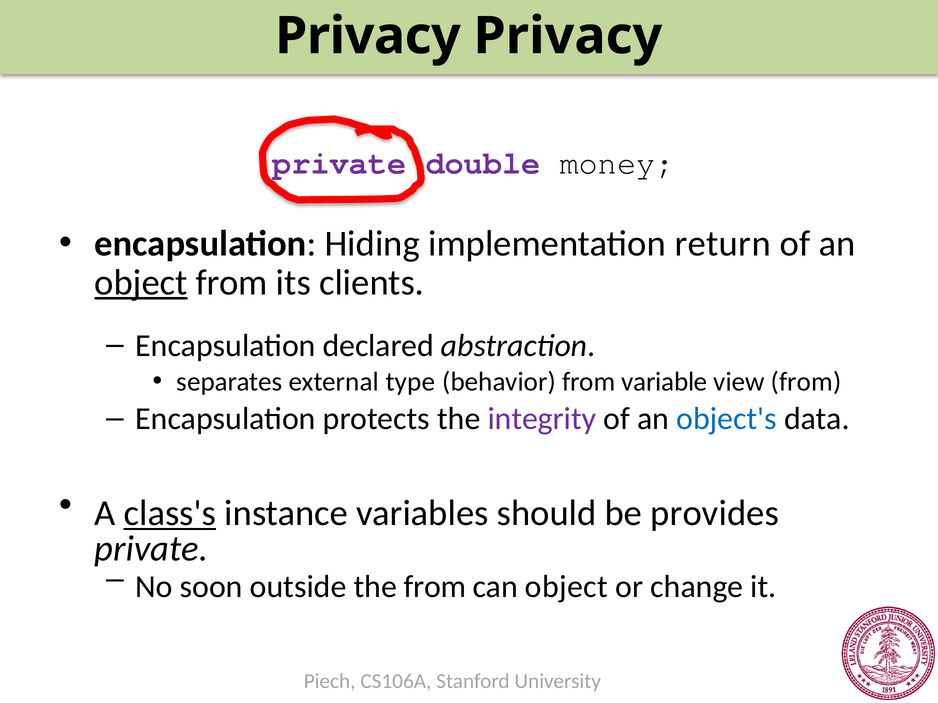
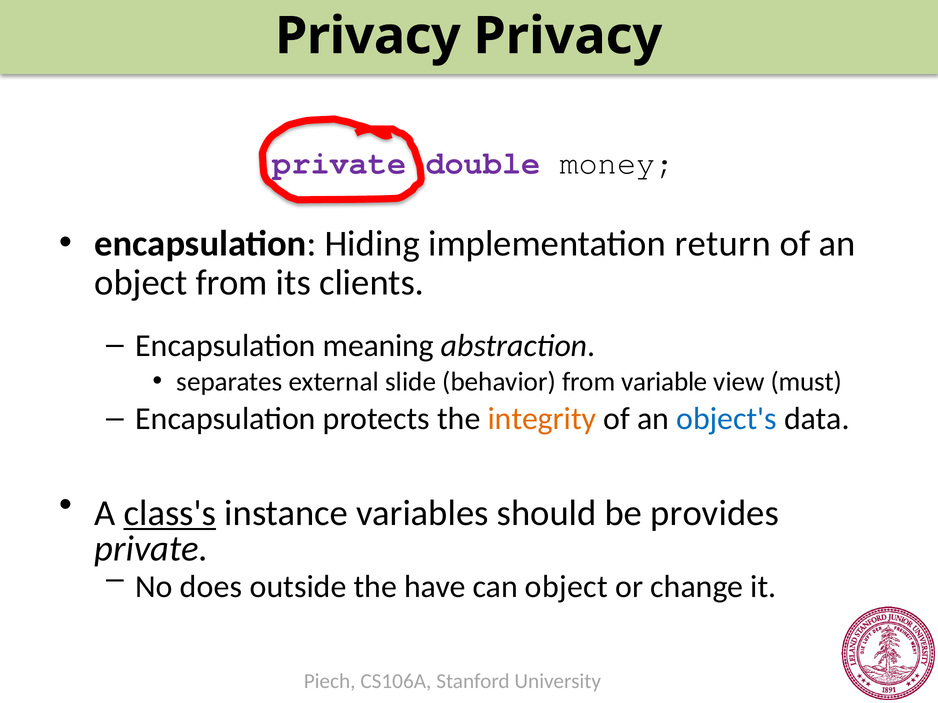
object at (141, 283) underline: present -> none
declared: declared -> meaning
type: type -> slide
view from: from -> must
integrity colour: purple -> orange
soon: soon -> does
the from: from -> have
